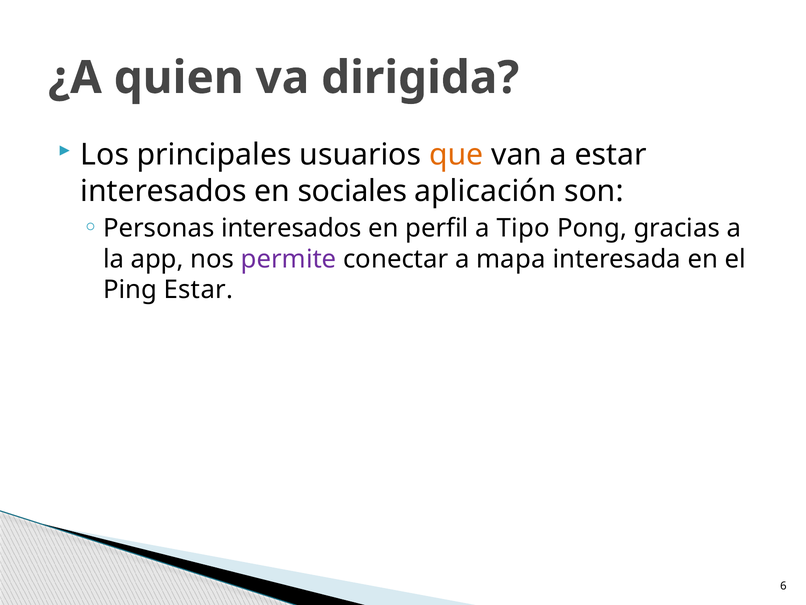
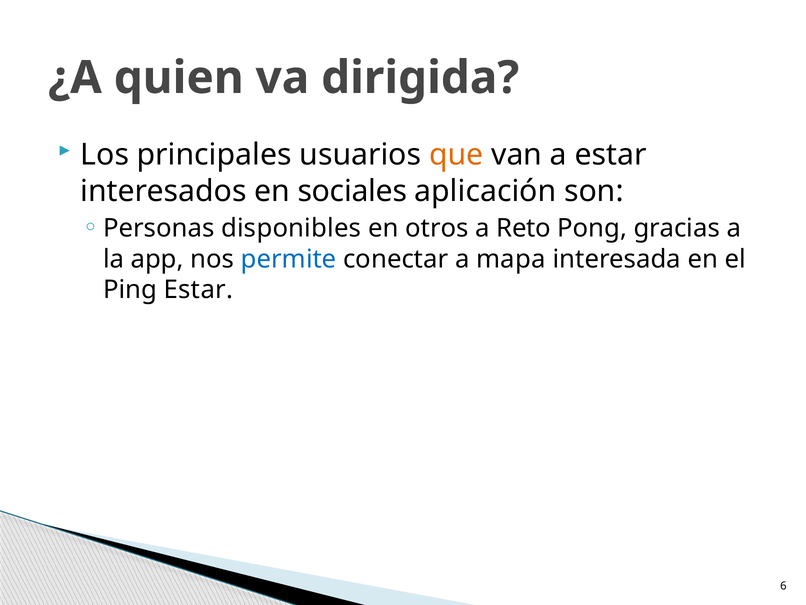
Personas interesados: interesados -> disponibles
perfil: perfil -> otros
Tipo: Tipo -> Reto
permite colour: purple -> blue
